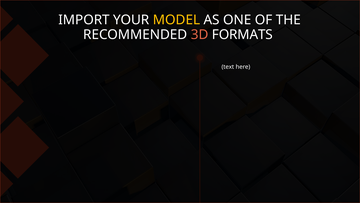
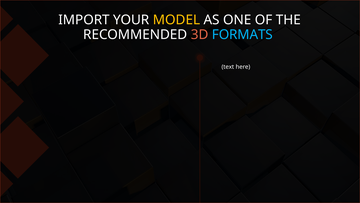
FORMATS colour: white -> light blue
